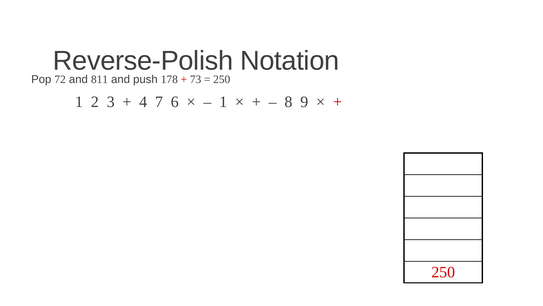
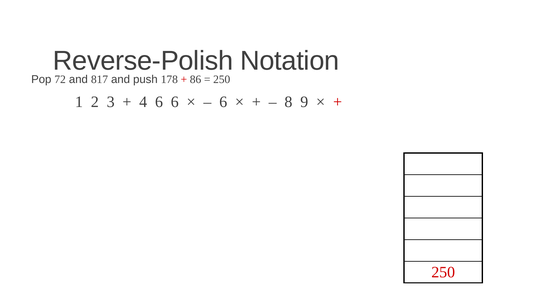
811: 811 -> 817
73: 73 -> 86
4 7: 7 -> 6
1 at (223, 102): 1 -> 6
